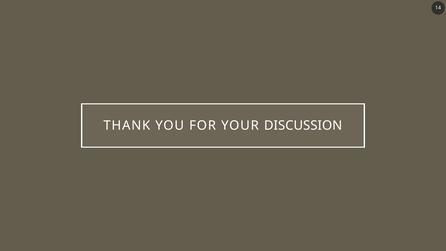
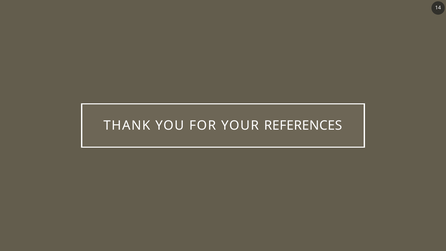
DISCUSSION: DISCUSSION -> REFERENCES
